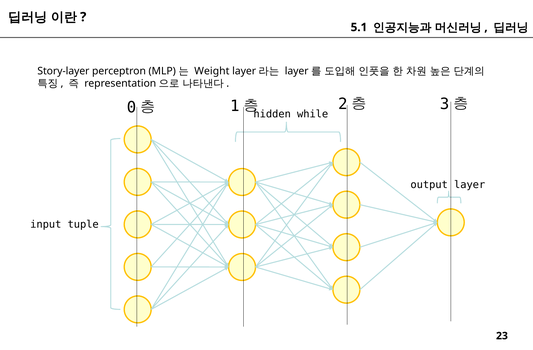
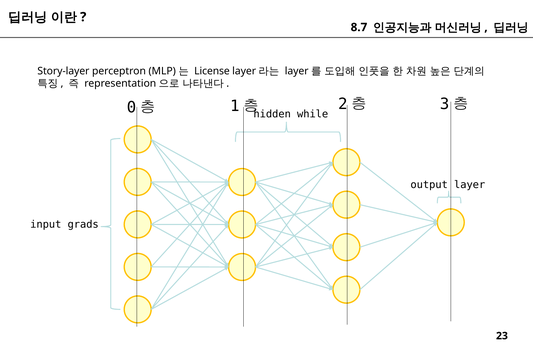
5.1: 5.1 -> 8.7
Weight: Weight -> License
tuple: tuple -> grads
